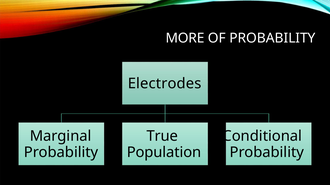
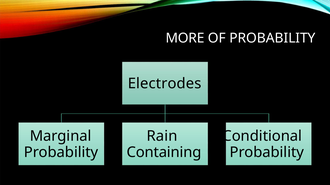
True: True -> Rain
Population: Population -> Containing
